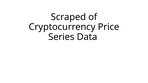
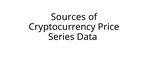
Scraped: Scraped -> Sources
